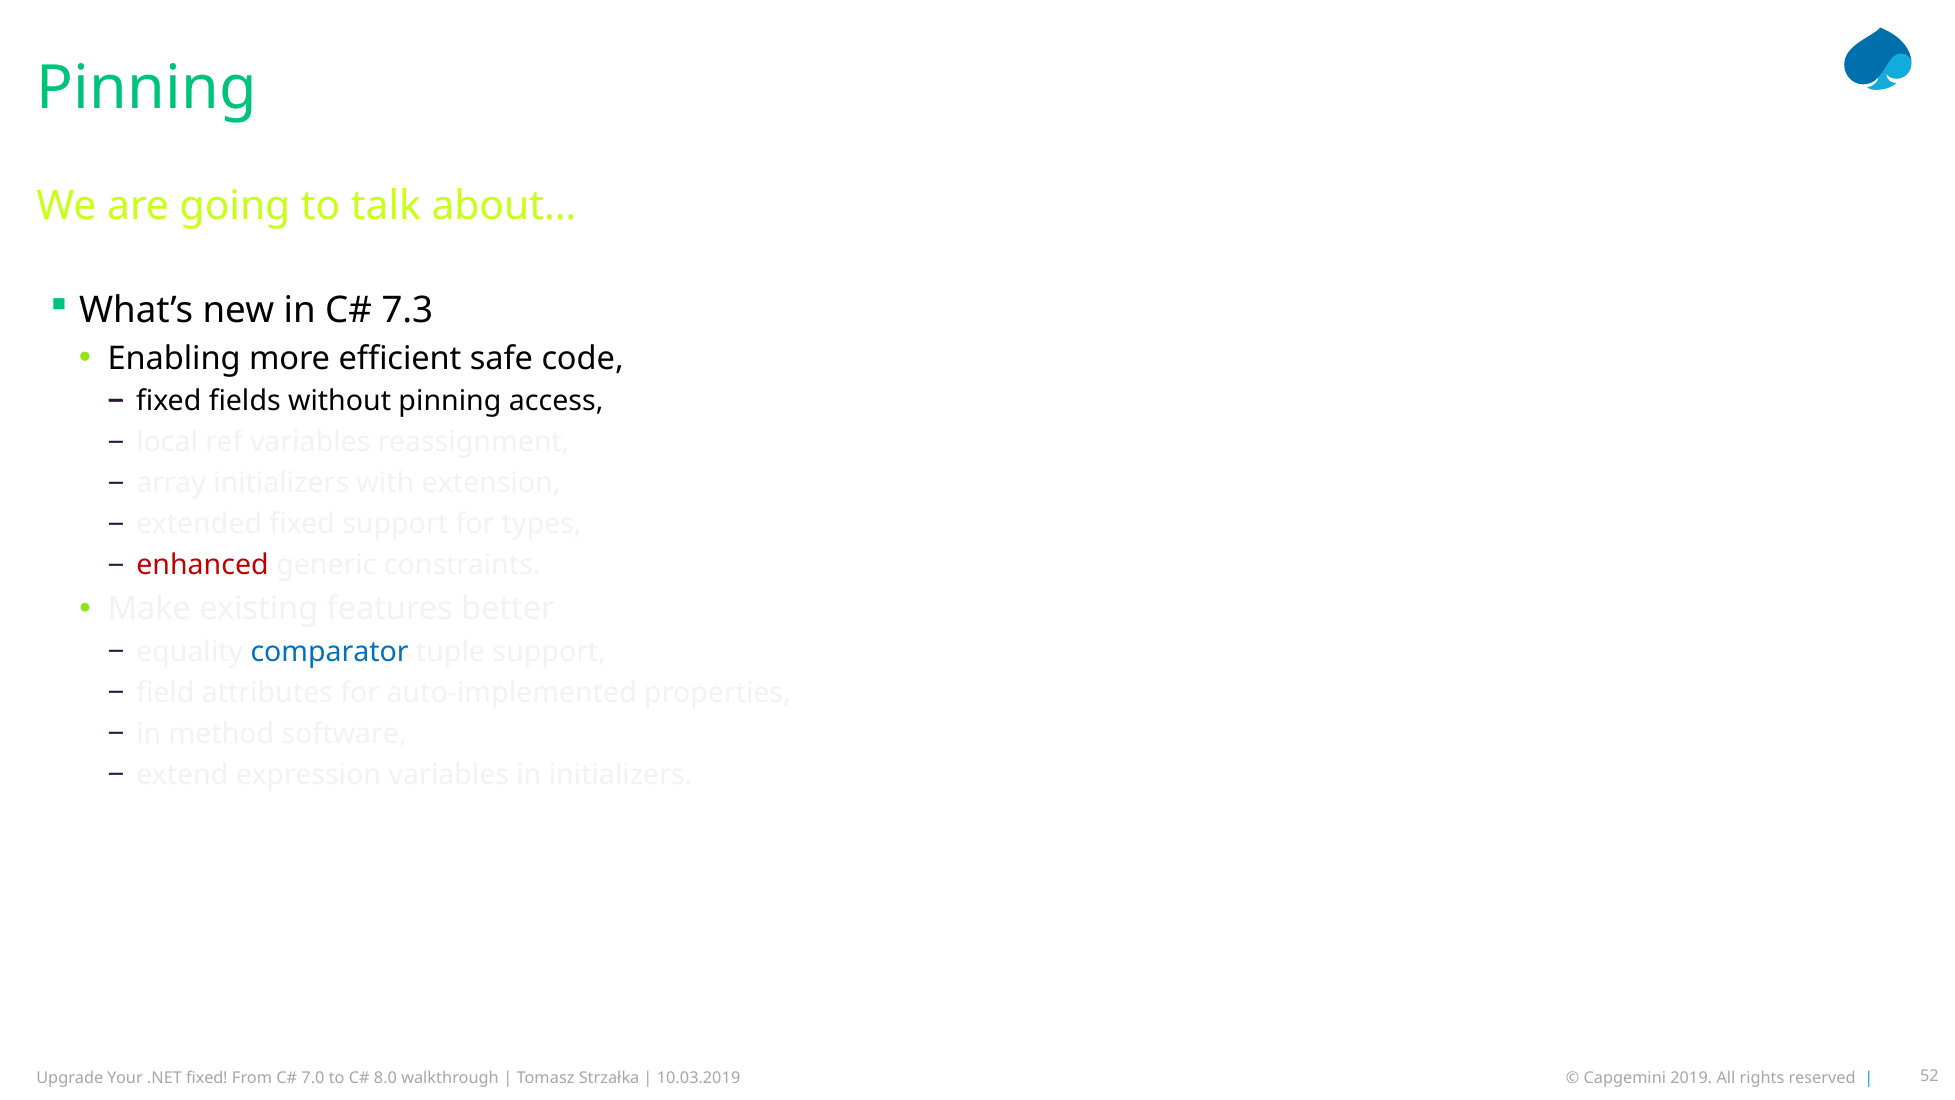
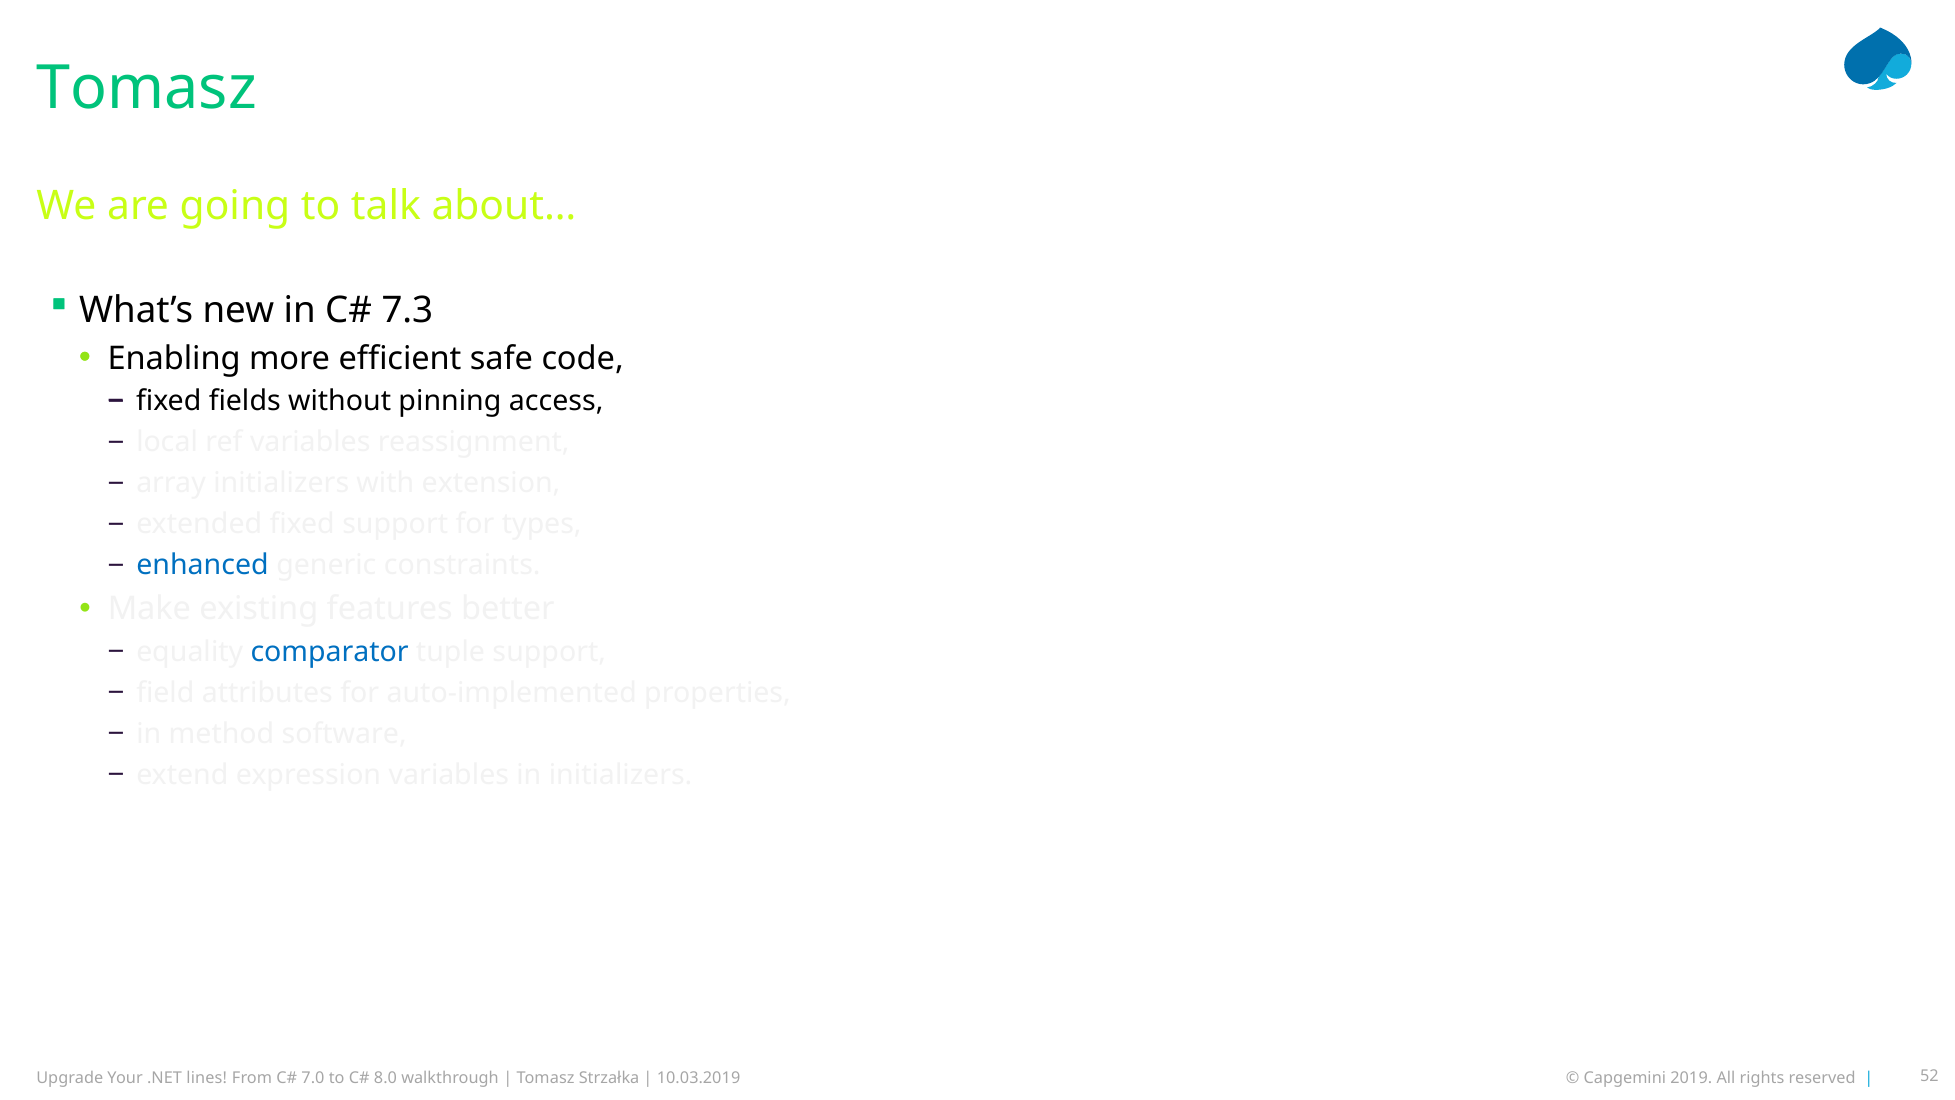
Pinning at (147, 88): Pinning -> Tomasz
enhanced colour: red -> blue
fixed at (207, 1077): fixed -> lines
